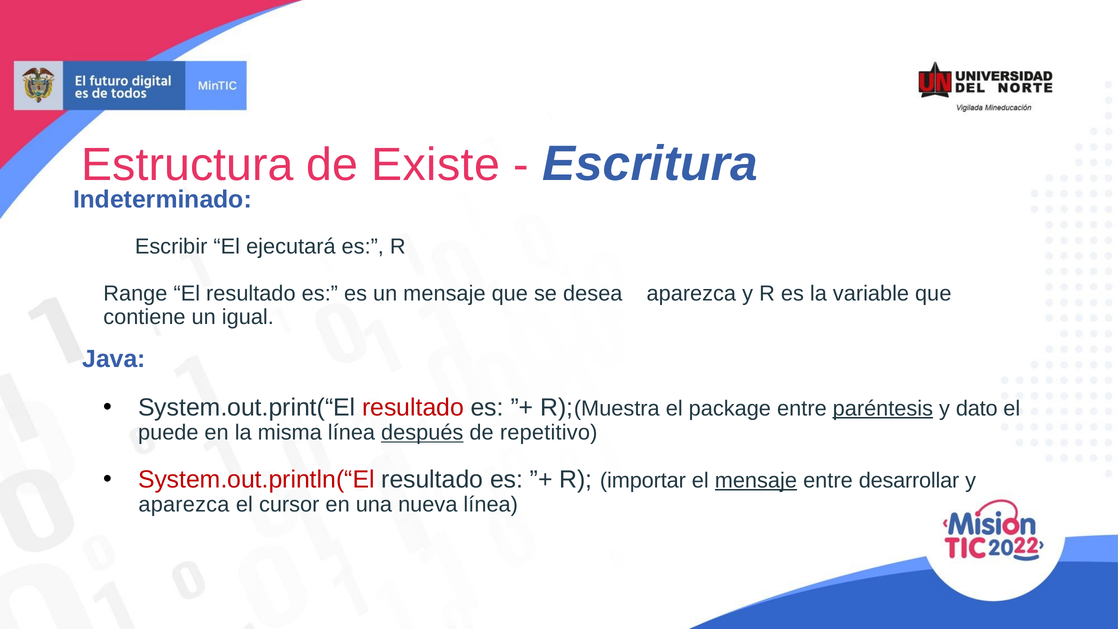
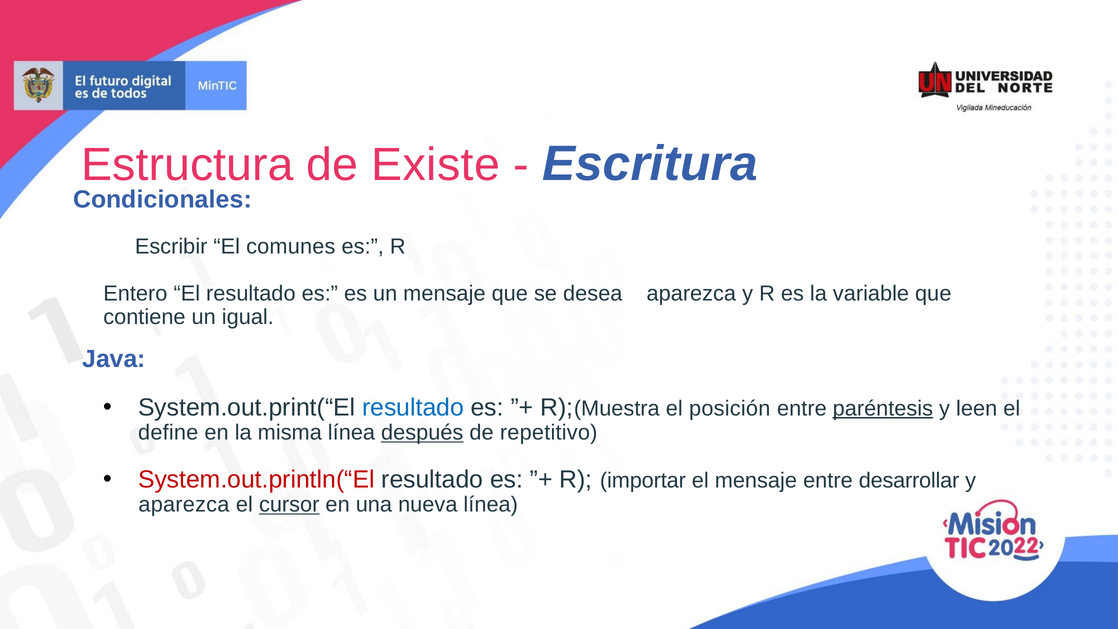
Indeterminado: Indeterminado -> Condicionales
ejecutará: ejecutará -> comunes
Range: Range -> Entero
resultado at (413, 407) colour: red -> blue
package: package -> posición
dato: dato -> leen
puede: puede -> define
mensaje at (756, 480) underline: present -> none
cursor underline: none -> present
